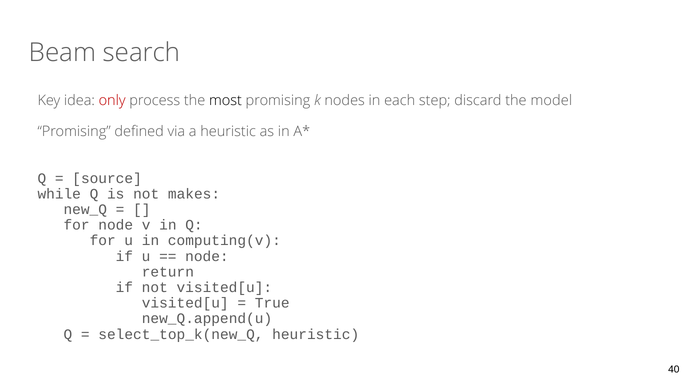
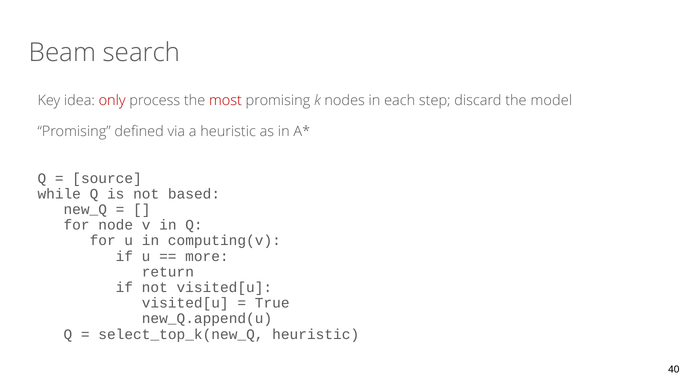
most colour: black -> red
makes: makes -> based
node at (207, 257): node -> more
